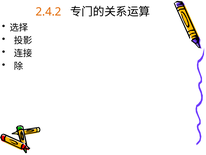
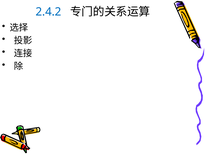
2.4.2 colour: orange -> blue
